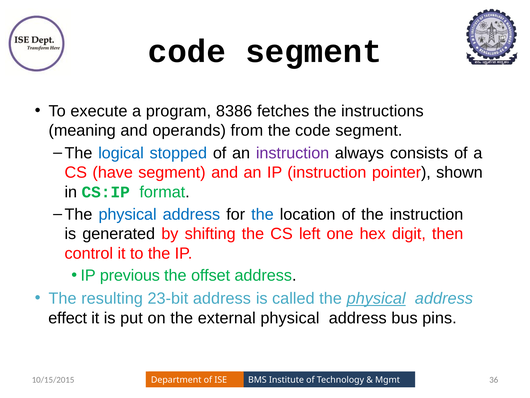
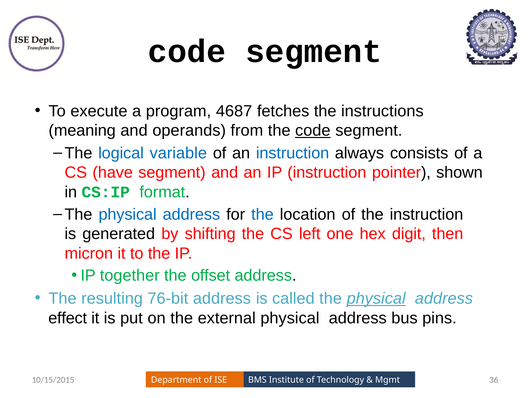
8386: 8386 -> 4687
code at (313, 130) underline: none -> present
stopped: stopped -> variable
instruction at (293, 153) colour: purple -> blue
control: control -> micron
previous: previous -> together
23-bit: 23-bit -> 76-bit
